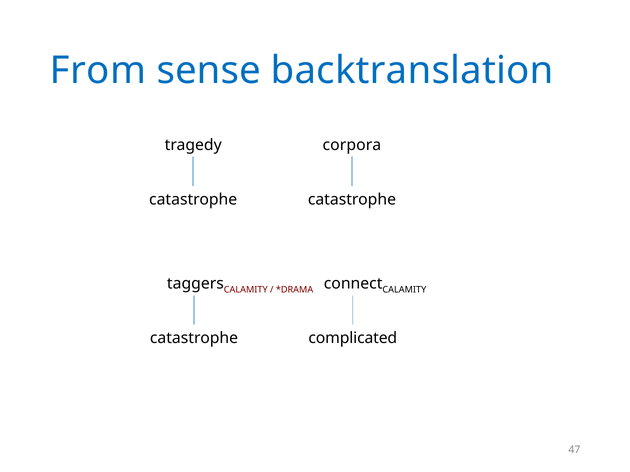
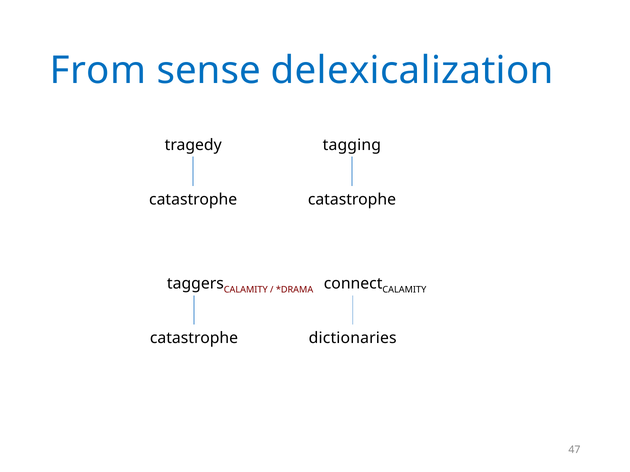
backtranslation: backtranslation -> delexicalization
corpora: corpora -> tagging
complicated: complicated -> dictionaries
